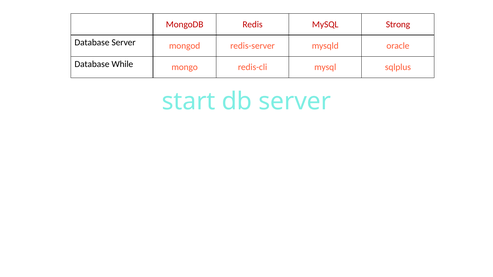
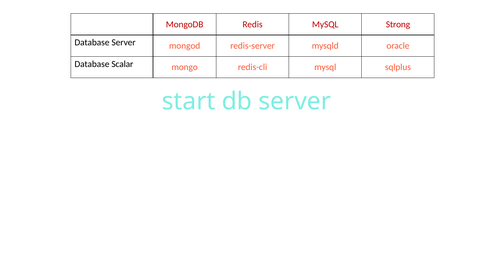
While: While -> Scalar
